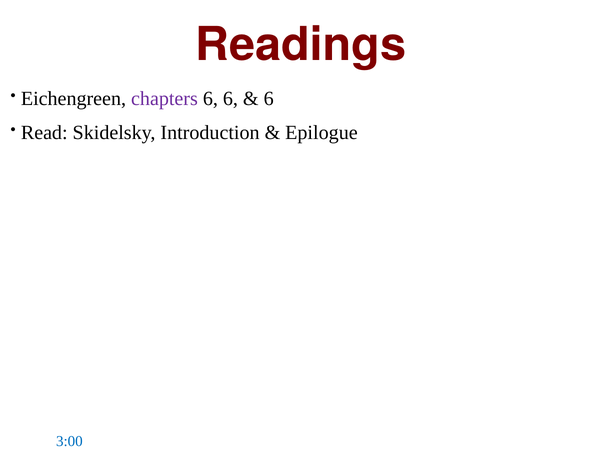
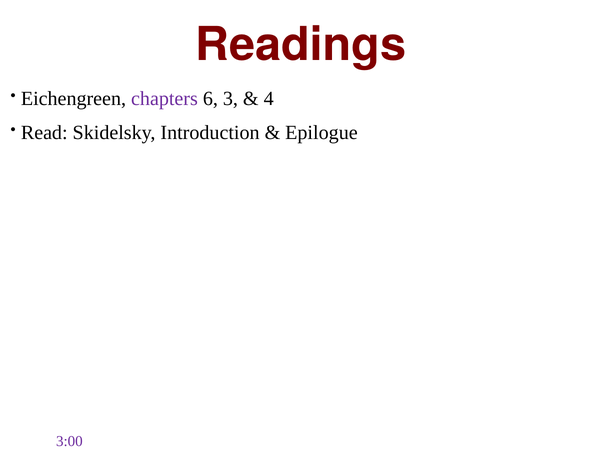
6 6: 6 -> 3
6 at (269, 99): 6 -> 4
3:00 colour: blue -> purple
